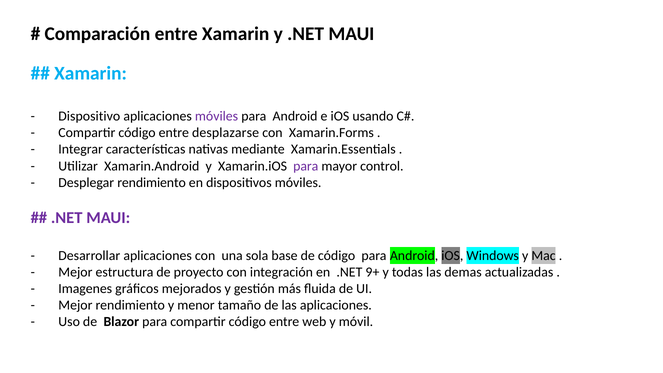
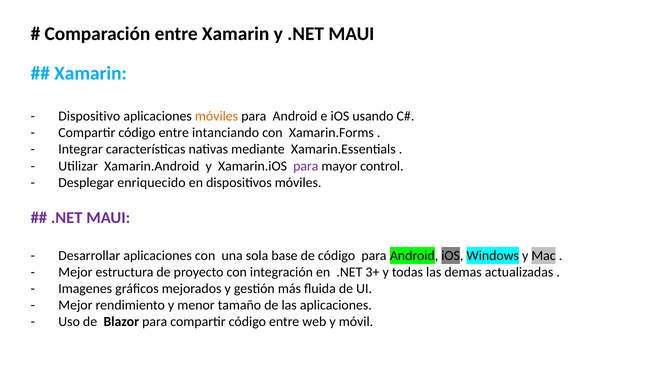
móviles at (217, 116) colour: purple -> orange
desplazarse: desplazarse -> intanciando
Desplegar rendimiento: rendimiento -> enriquecido
9+: 9+ -> 3+
